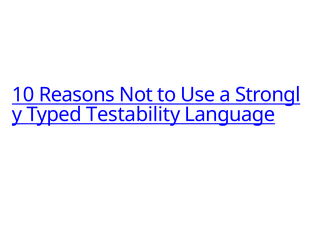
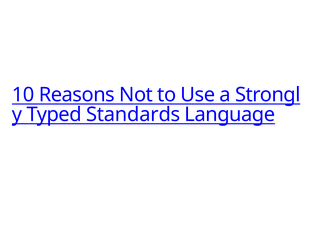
Testability: Testability -> Standards
